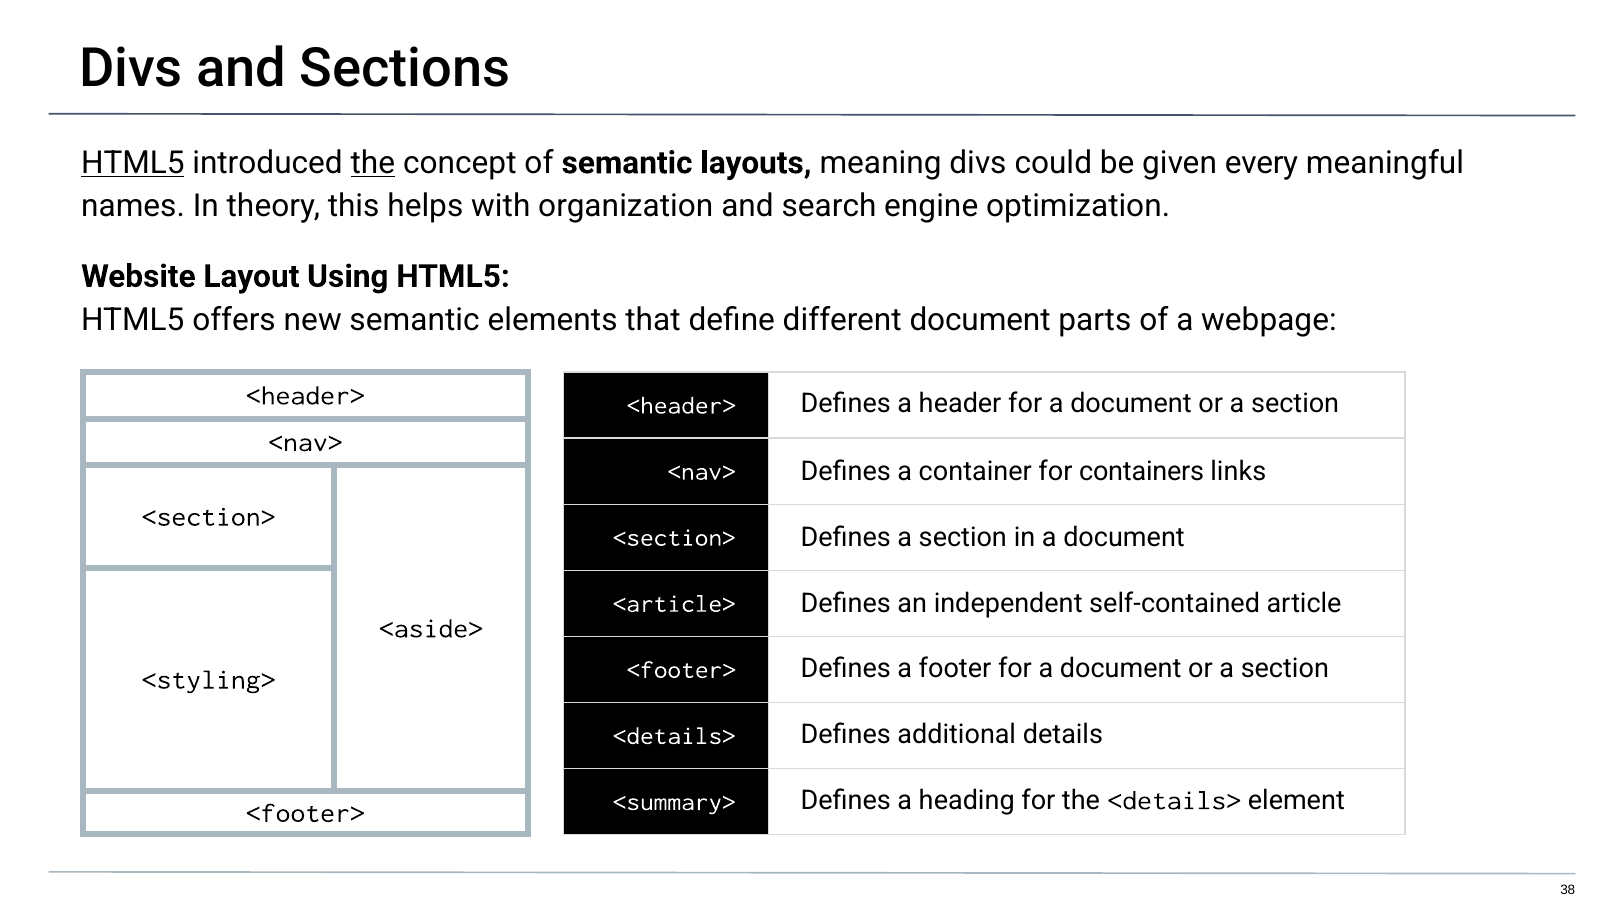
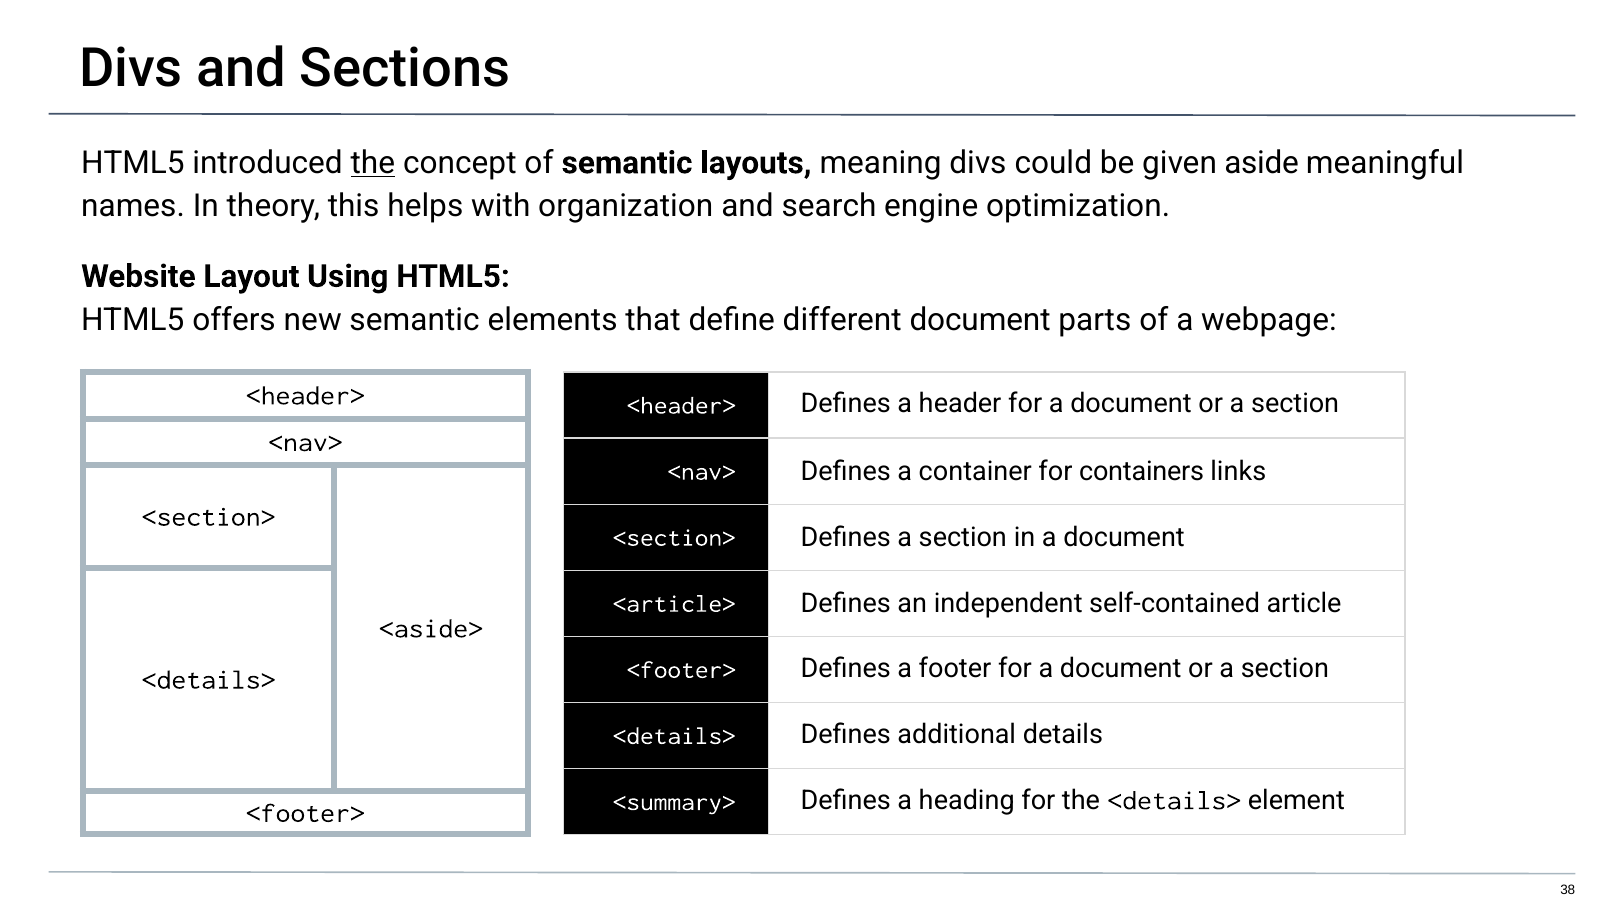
HTML5 at (133, 163) underline: present -> none
every: every -> aside
<styling> at (209, 679): <styling> -> <details>
